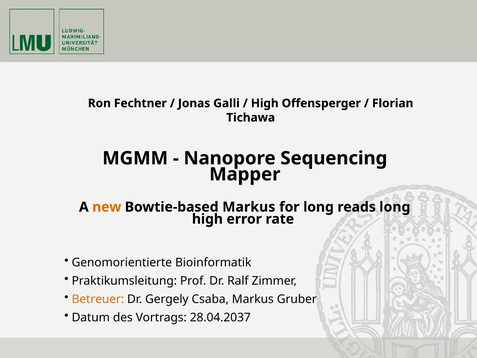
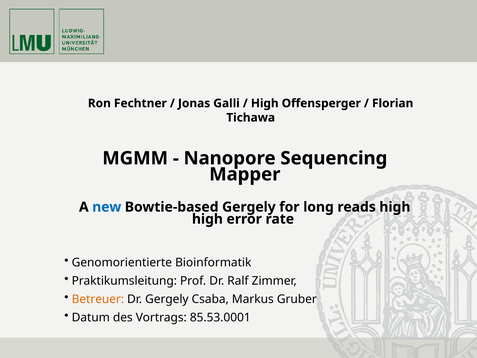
new colour: orange -> blue
Bowtie-based Markus: Markus -> Gergely
reads long: long -> high
28.04.2037: 28.04.2037 -> 85.53.0001
